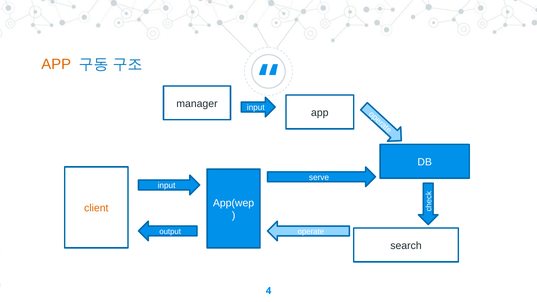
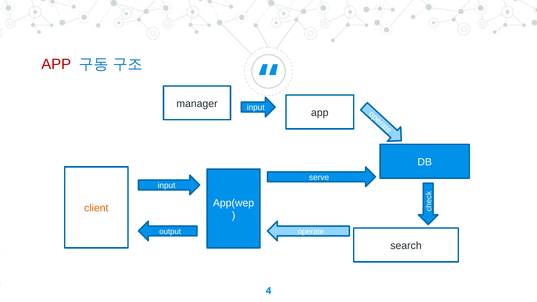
APP at (56, 64) colour: orange -> red
